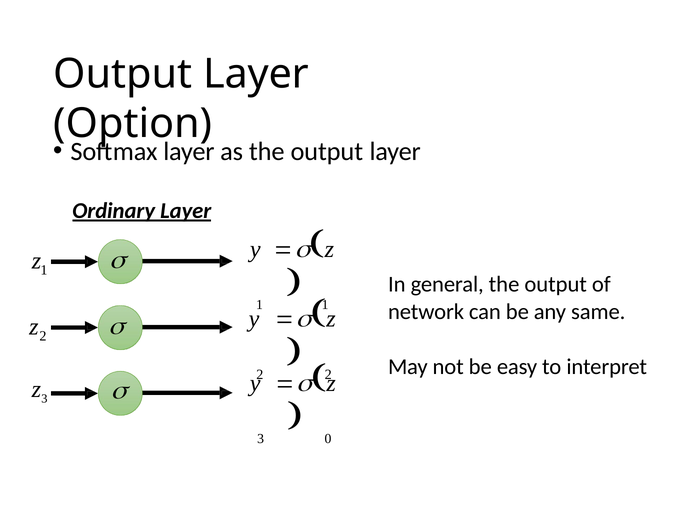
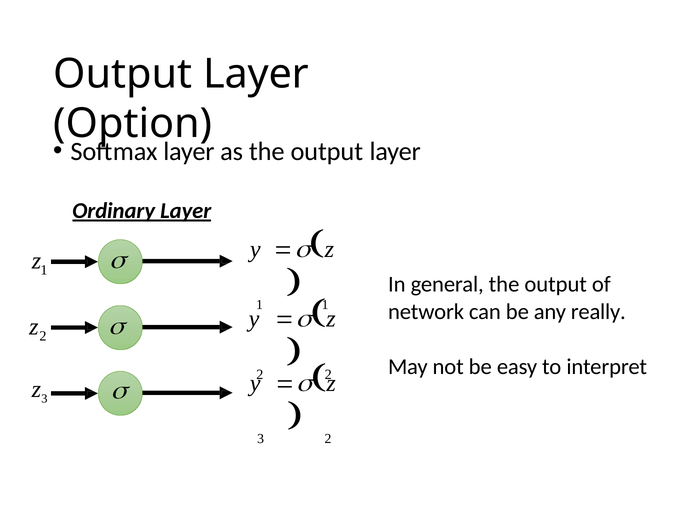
same: same -> really
3 0: 0 -> 2
